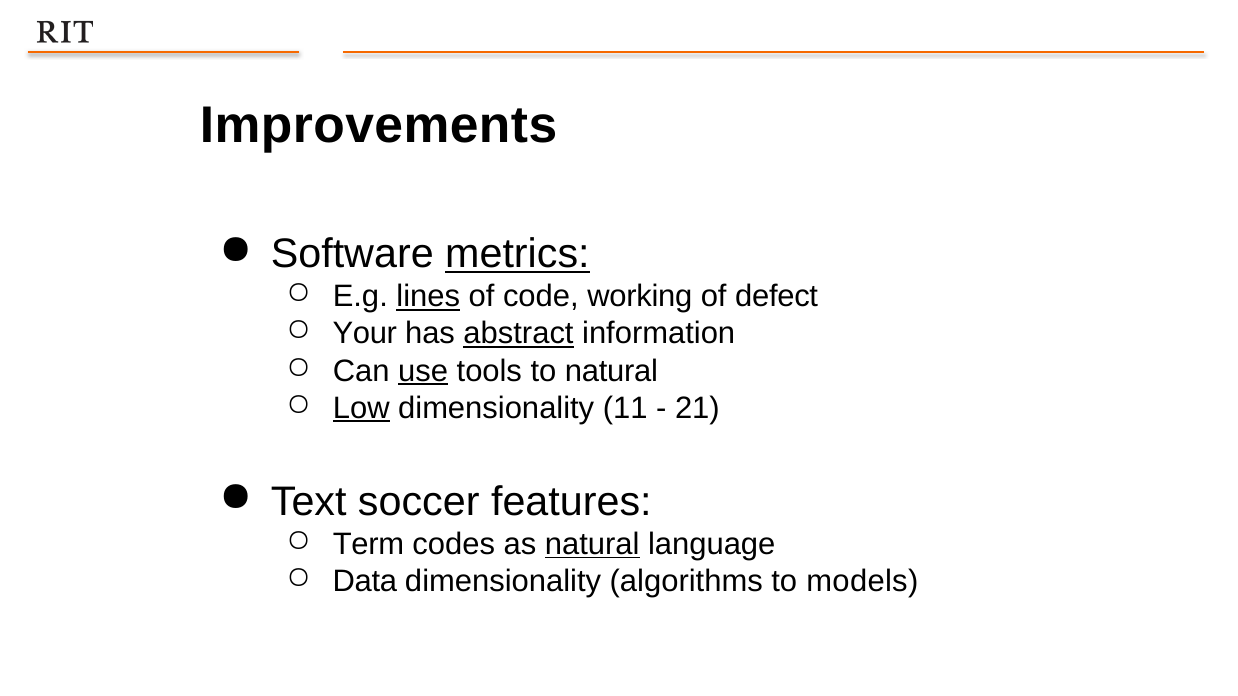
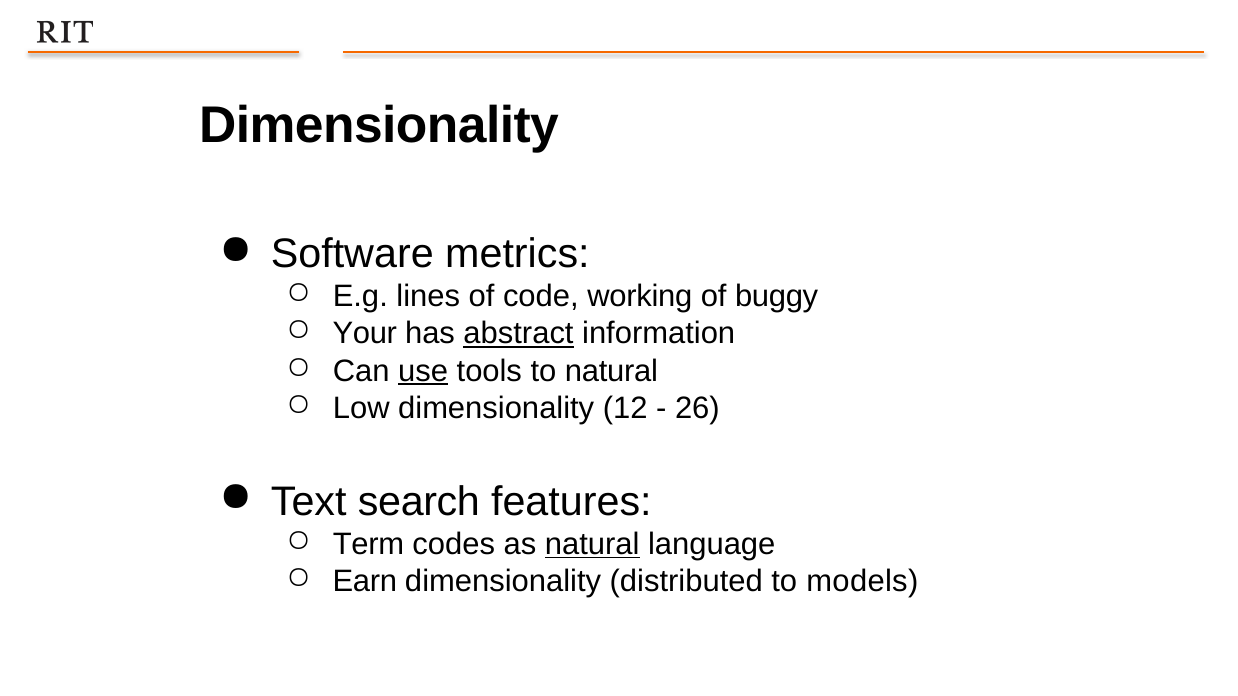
Improvements at (379, 125): Improvements -> Dimensionality
metrics underline: present -> none
lines underline: present -> none
defect: defect -> buggy
Low underline: present -> none
11: 11 -> 12
21: 21 -> 26
soccer: soccer -> search
Data: Data -> Earn
algorithms: algorithms -> distributed
